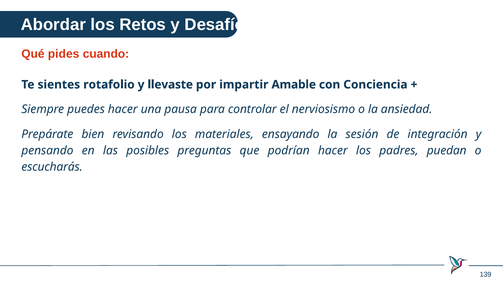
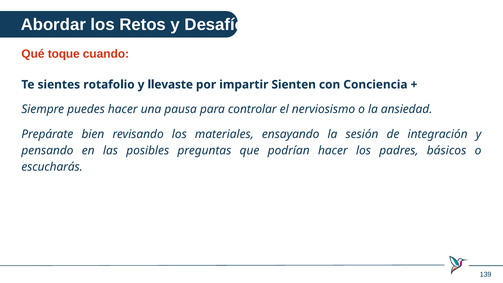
pides: pides -> toque
Amable: Amable -> Sienten
puedan: puedan -> básicos
